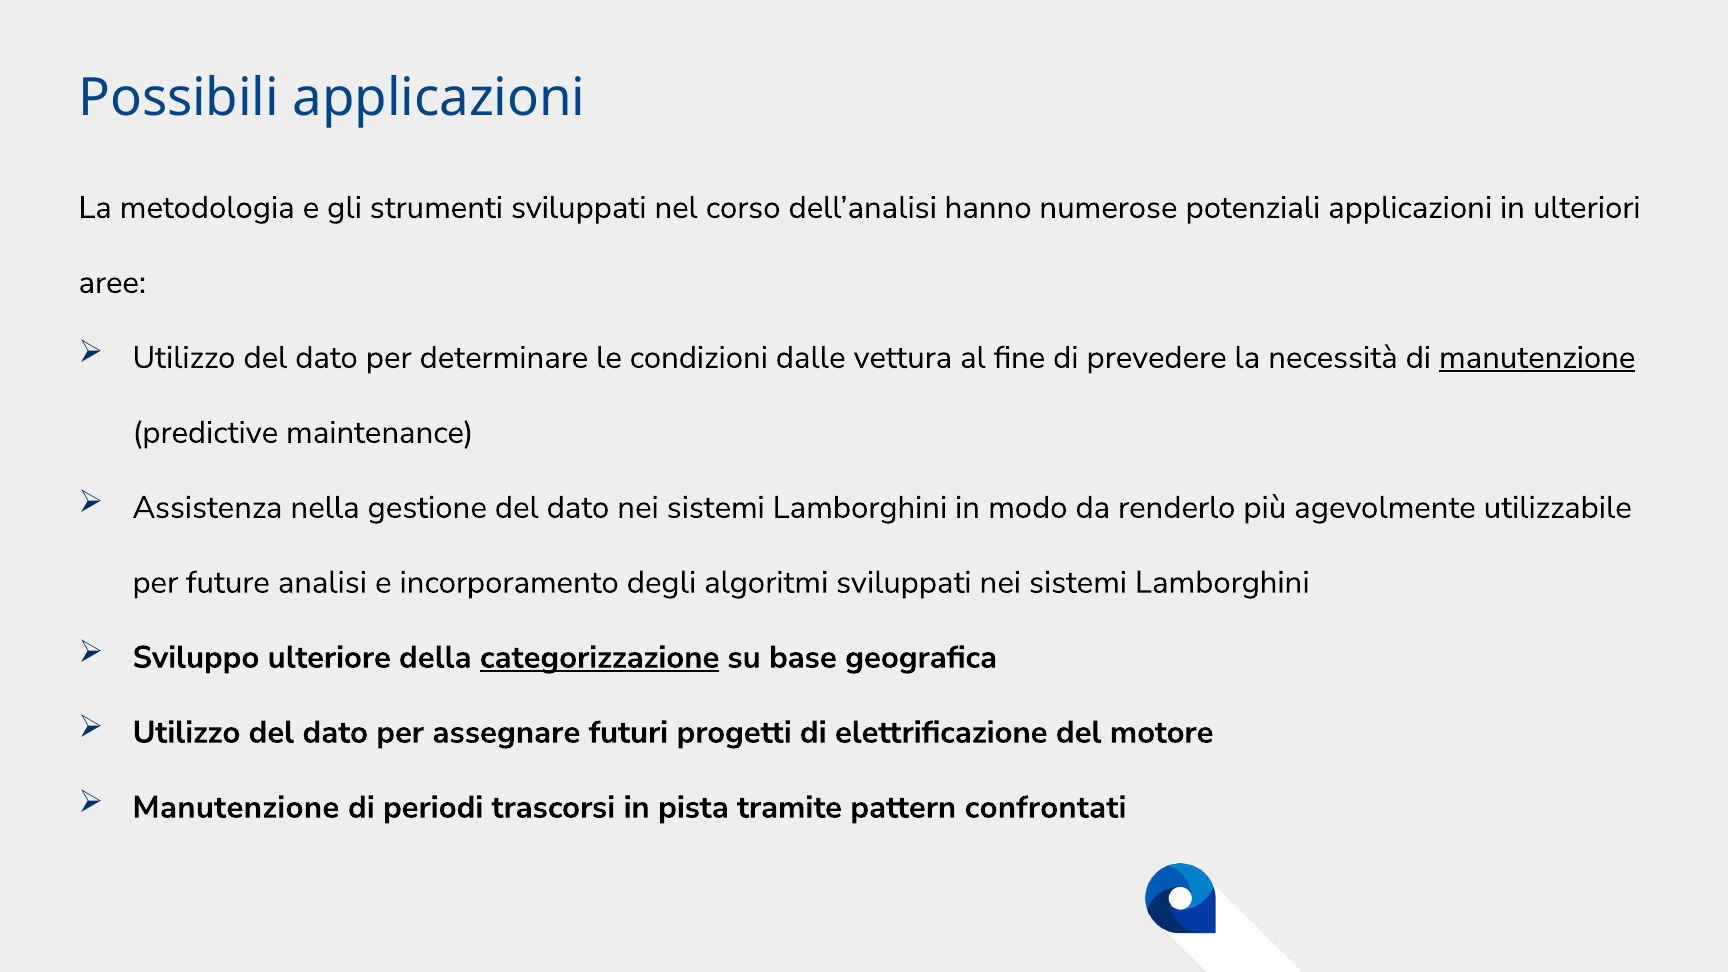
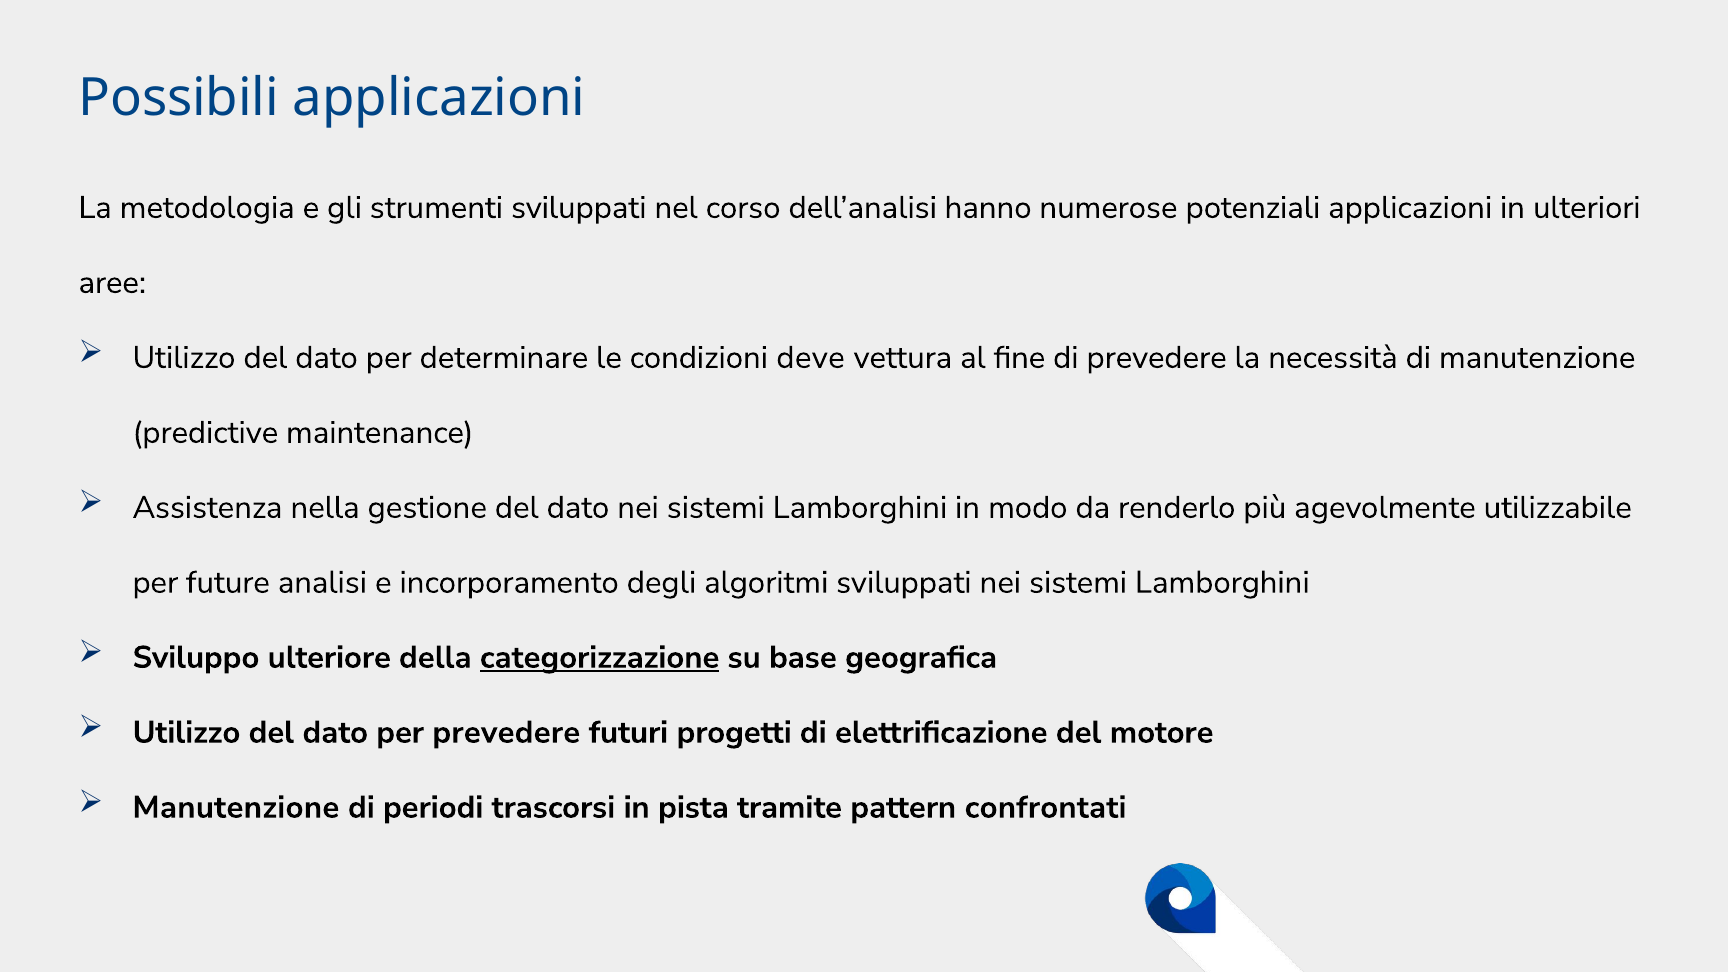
dalle: dalle -> deve
manutenzione at (1537, 358) underline: present -> none
per assegnare: assegnare -> prevedere
